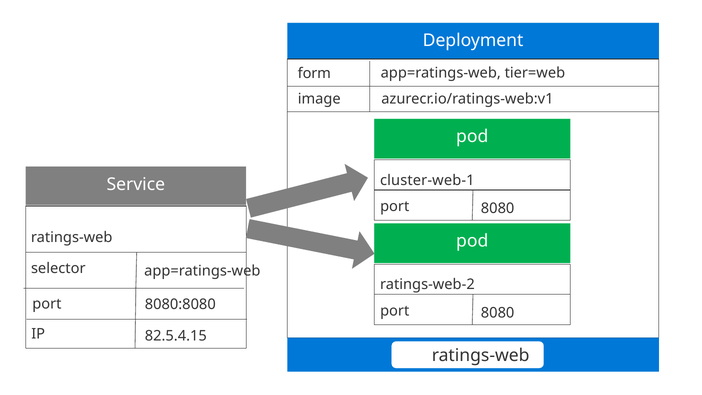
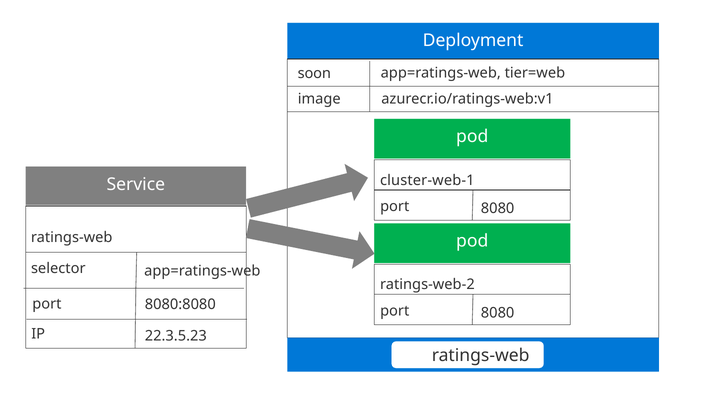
form: form -> soon
82.5.4.15: 82.5.4.15 -> 22.3.5.23
